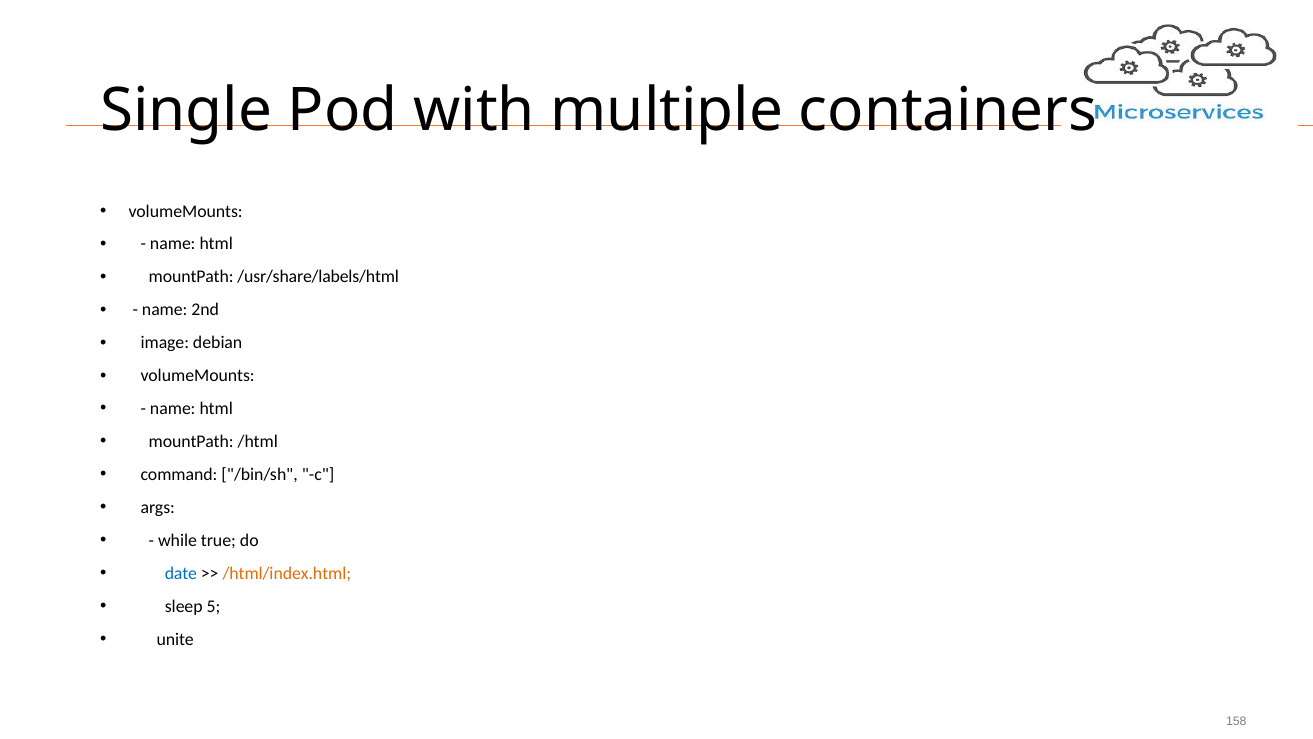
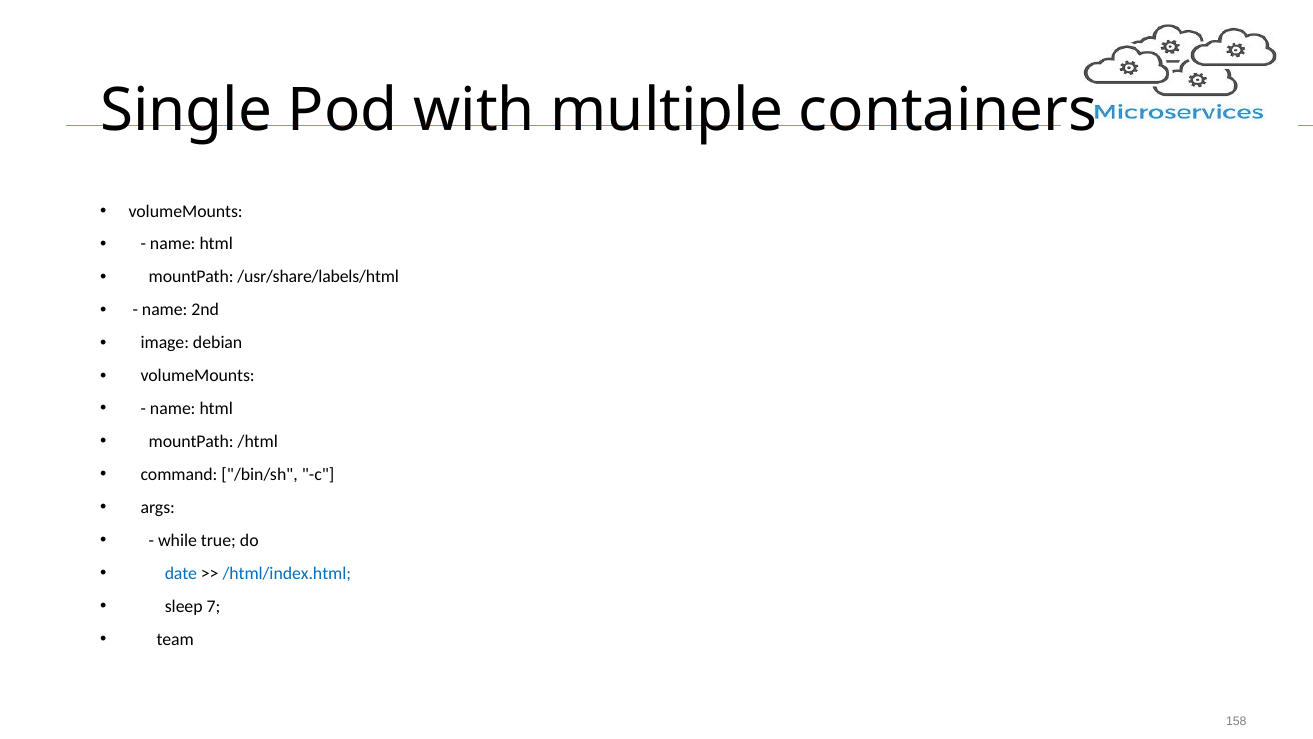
/html/index.html colour: orange -> blue
5: 5 -> 7
unite: unite -> team
